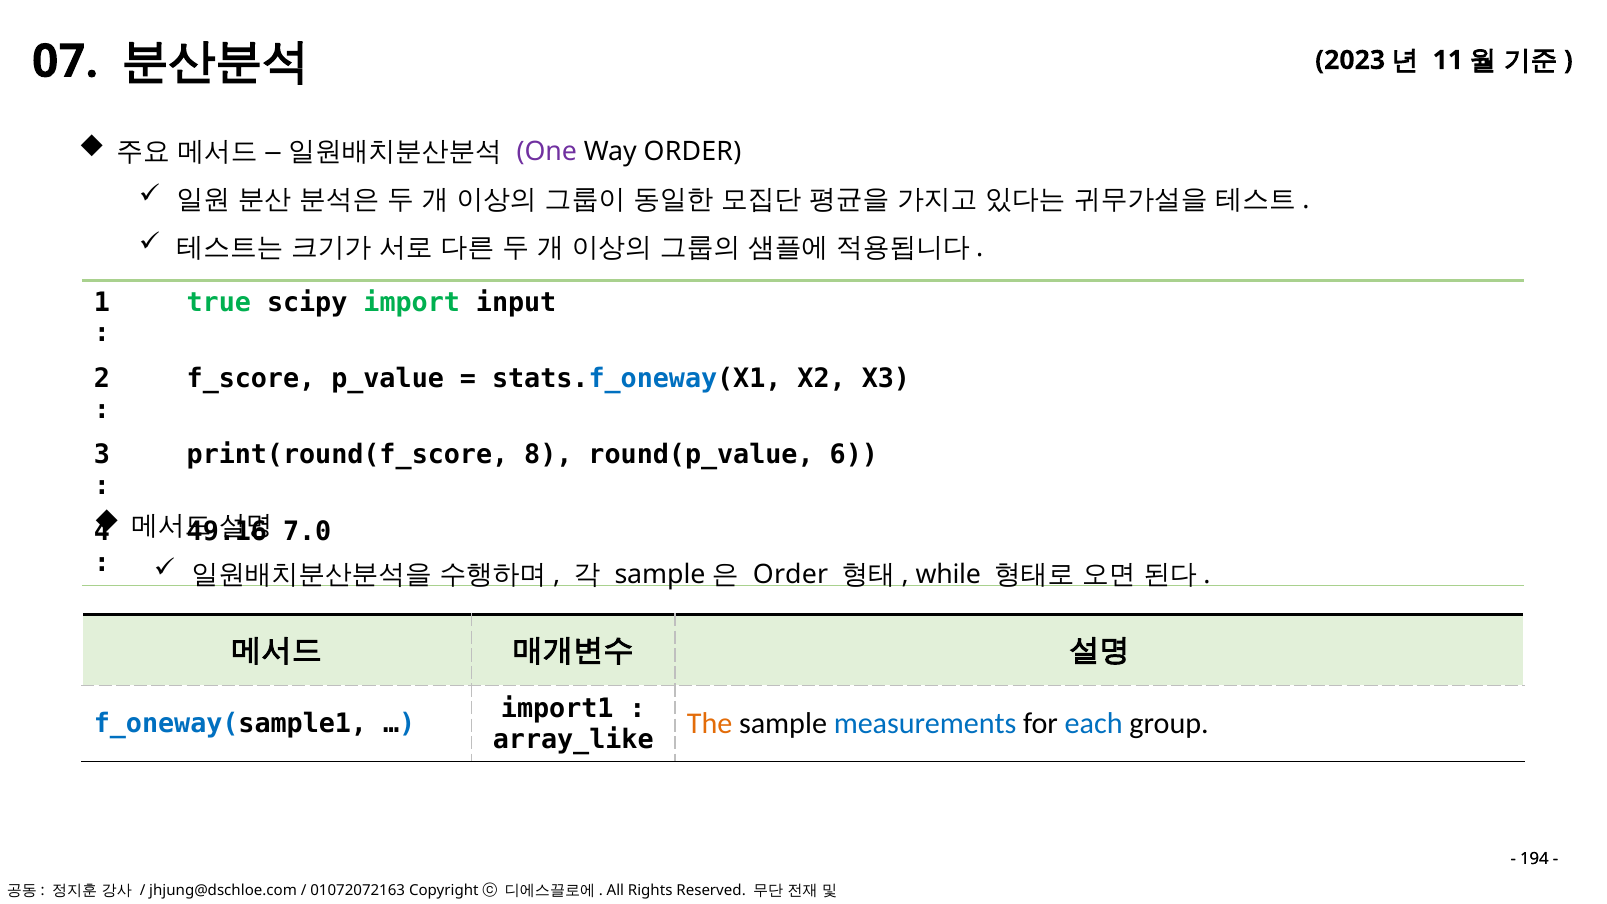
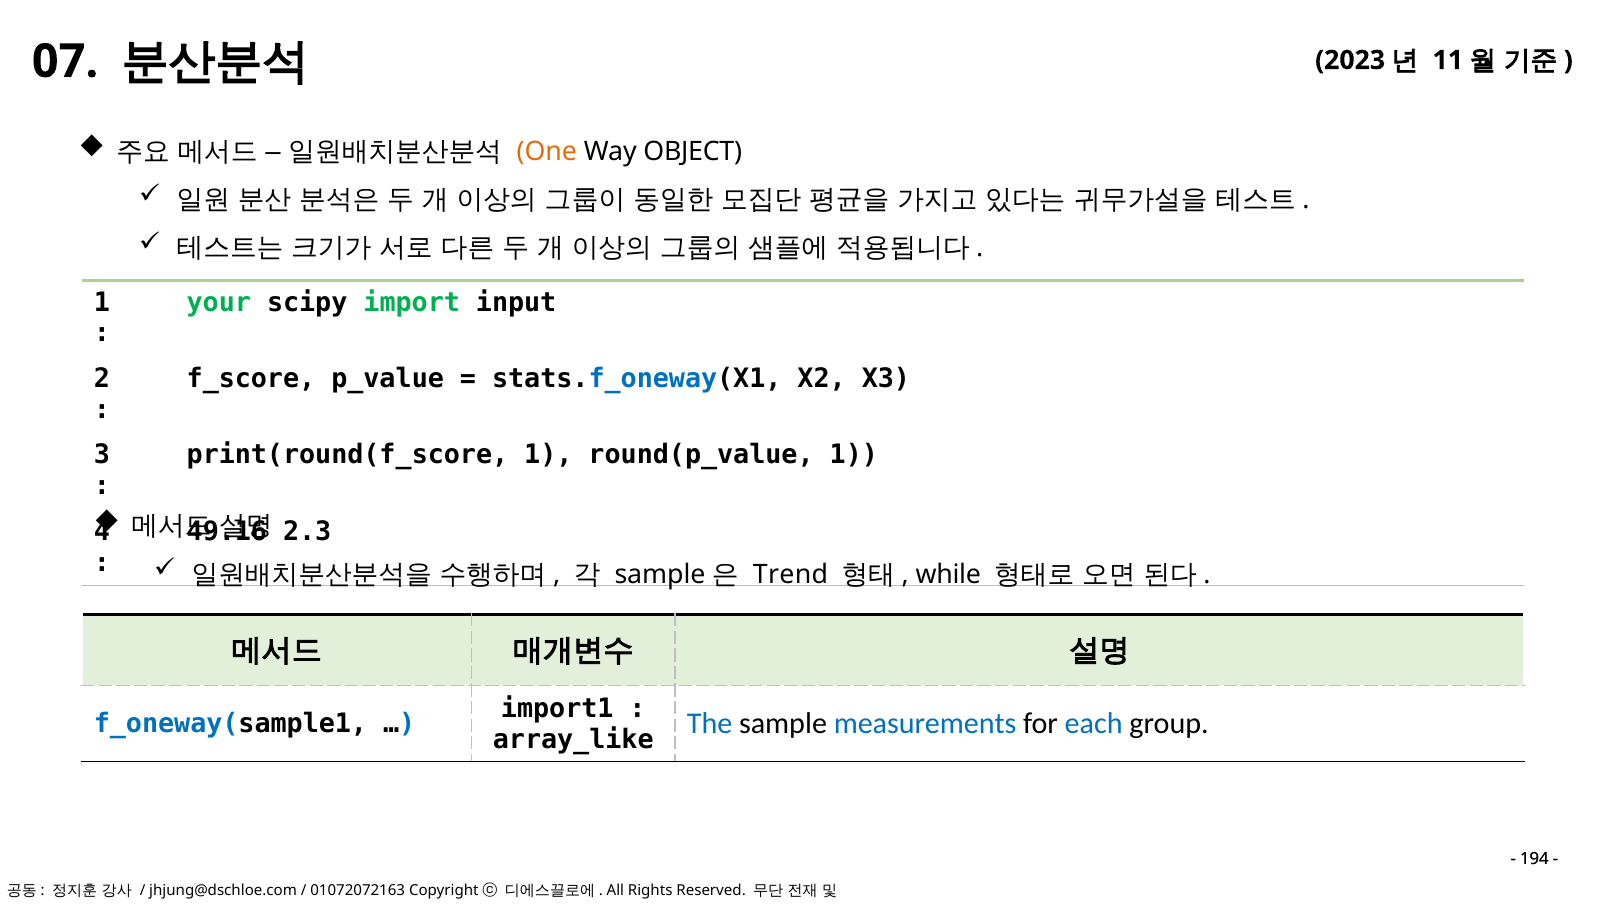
One colour: purple -> orange
Way ORDER: ORDER -> OBJECT
true: true -> your
8 at (548, 455): 8 -> 1
6 at (854, 455): 6 -> 1
7.0: 7.0 -> 2.3
Order at (791, 574): Order -> Trend
The colour: orange -> blue
